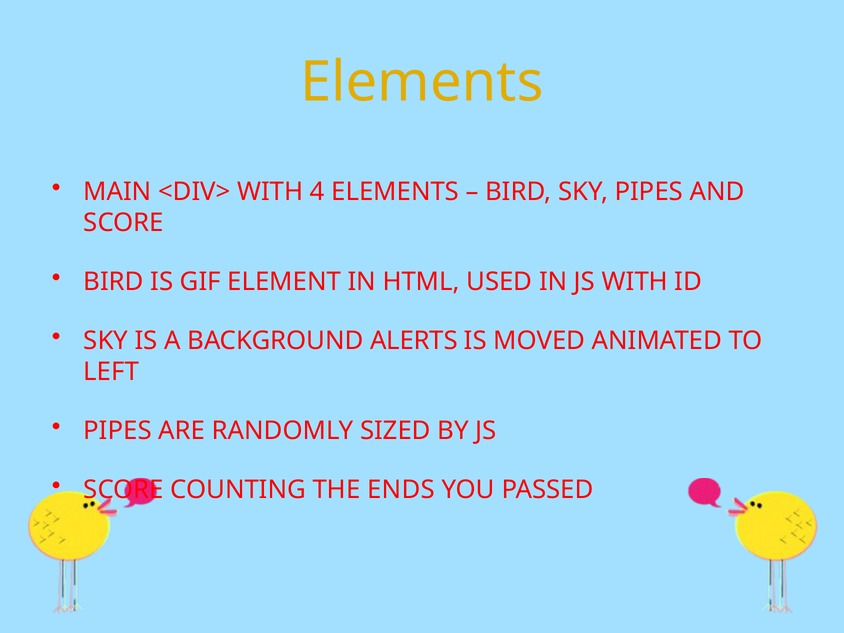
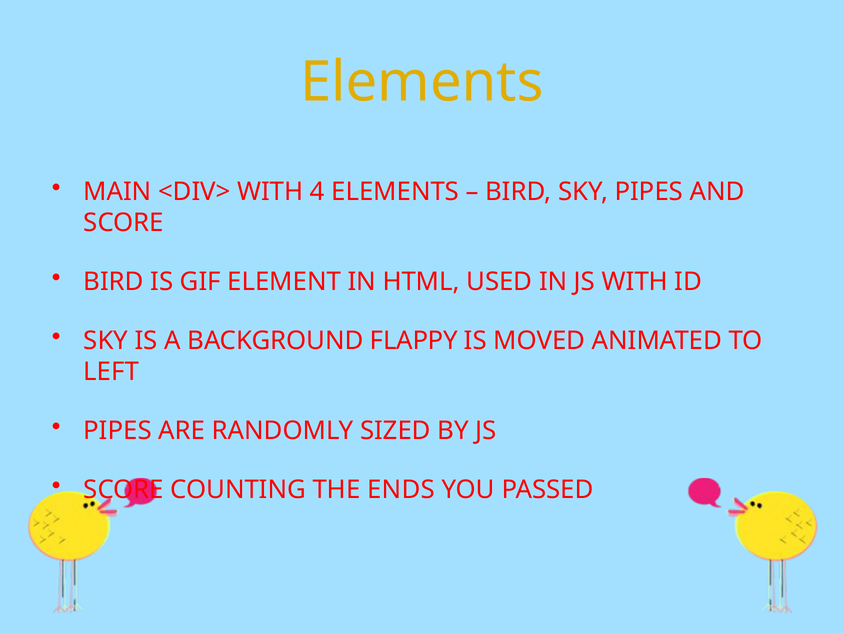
ALERTS: ALERTS -> FLAPPY
